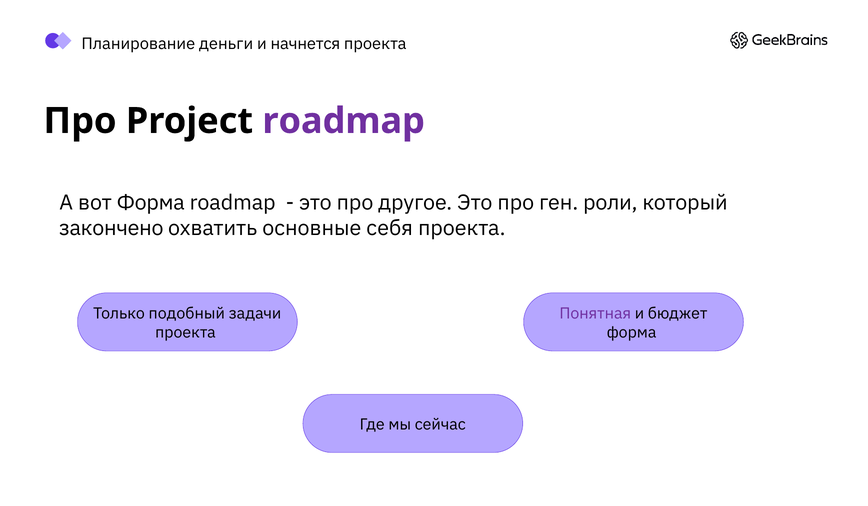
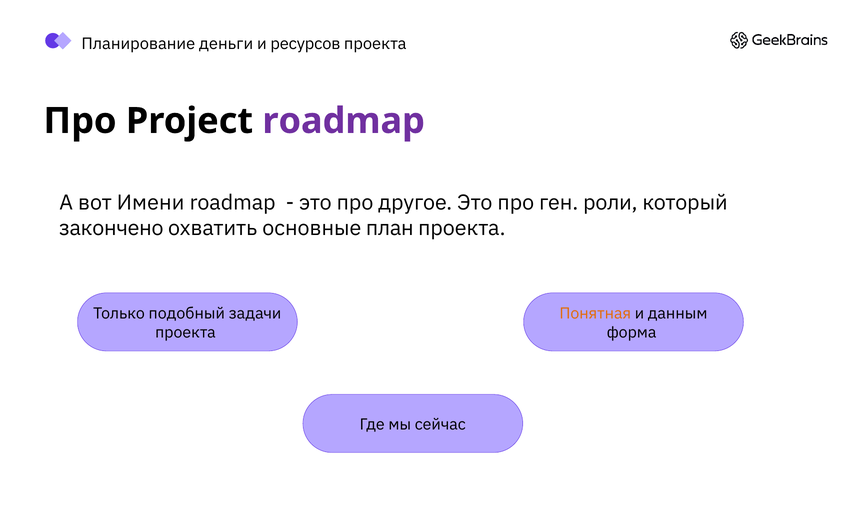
начнется: начнется -> ресурсов
вот Форма: Форма -> Имени
себя: себя -> план
Понятная colour: purple -> orange
бюджет: бюджет -> данным
